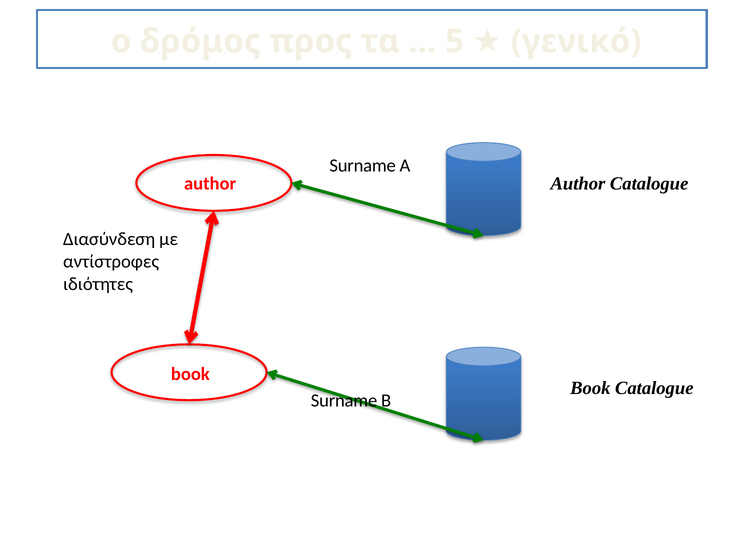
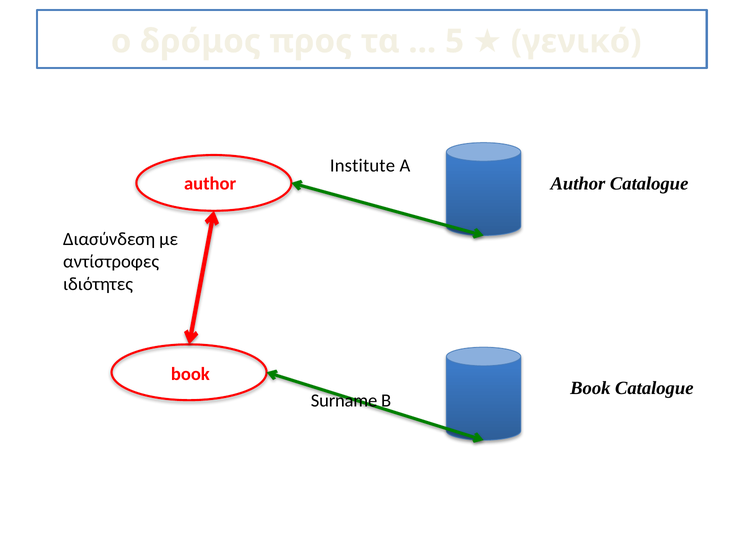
Surname at (363, 166): Surname -> Institute
